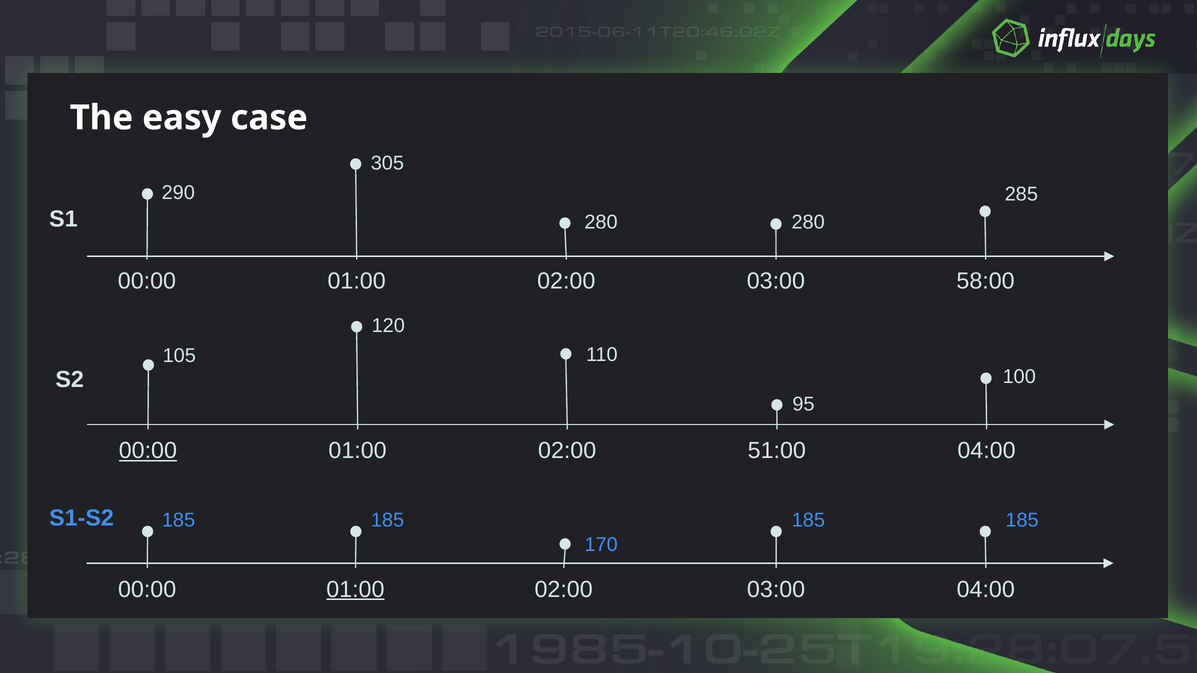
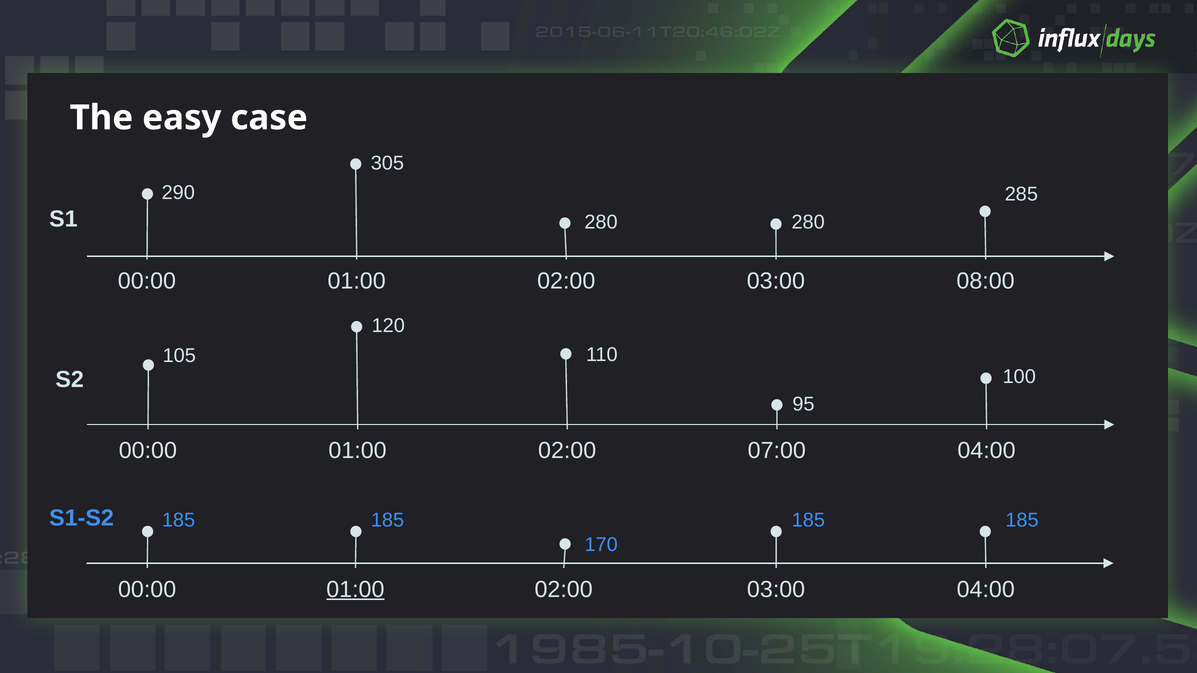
58:00: 58:00 -> 08:00
00:00 at (148, 451) underline: present -> none
51:00: 51:00 -> 07:00
